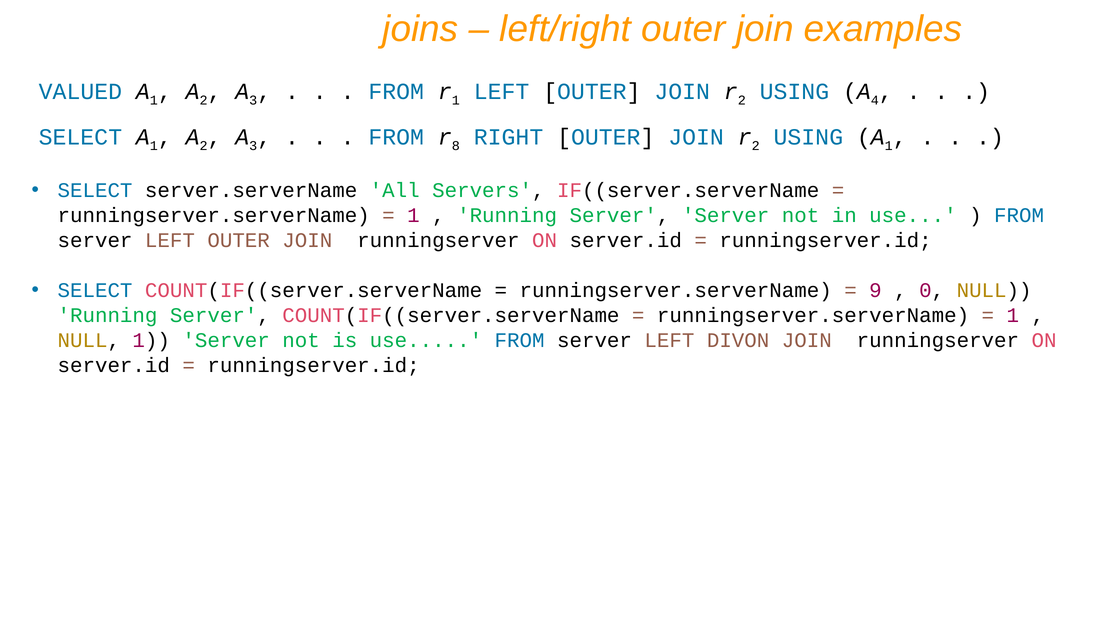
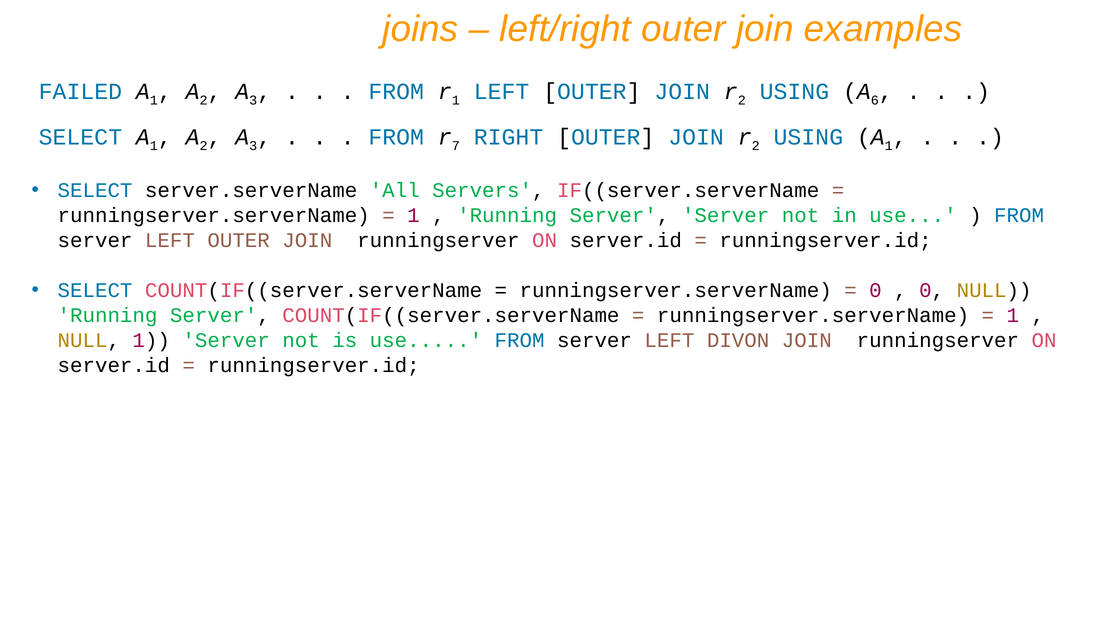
VALUED: VALUED -> FAILED
4: 4 -> 6
8: 8 -> 7
9 at (875, 290): 9 -> 0
